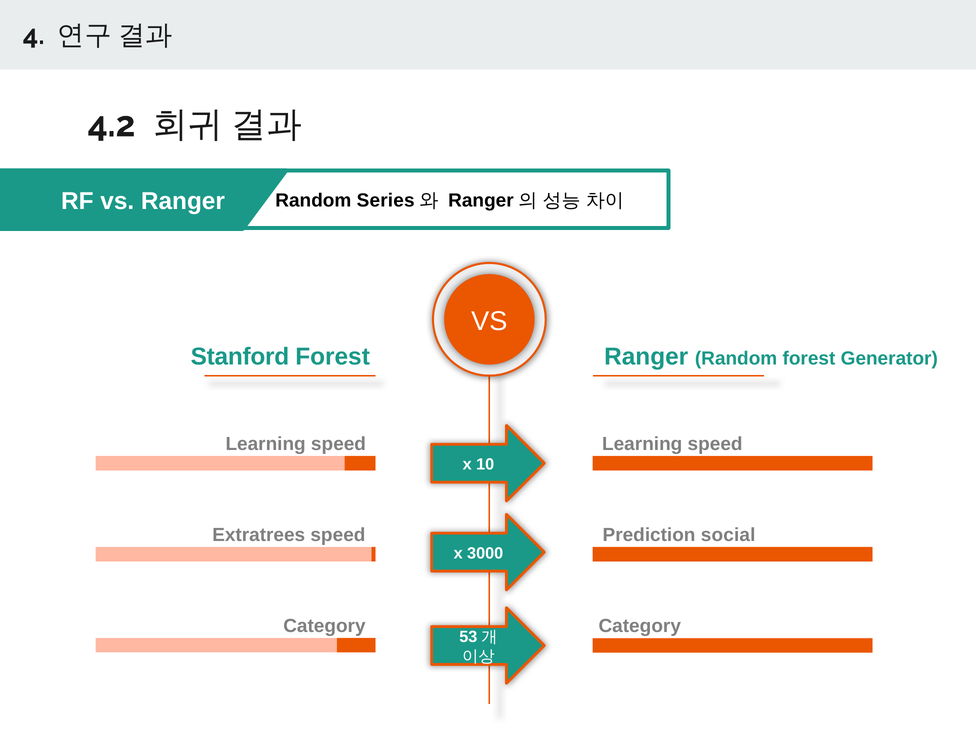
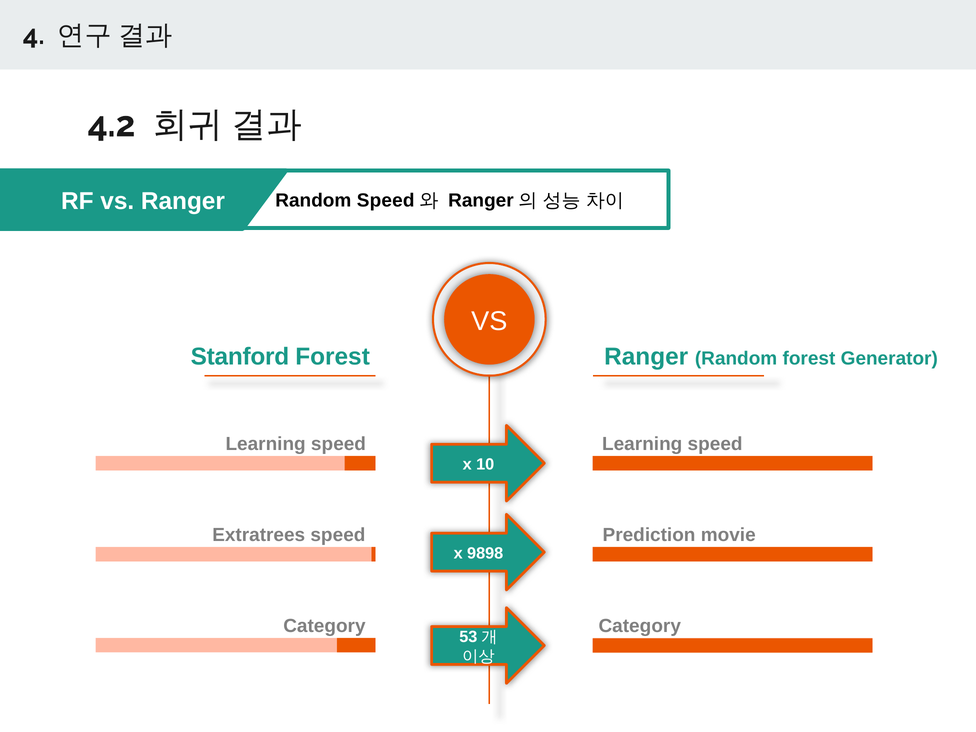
Series at (386, 201): Series -> Speed
social: social -> movie
3000: 3000 -> 9898
